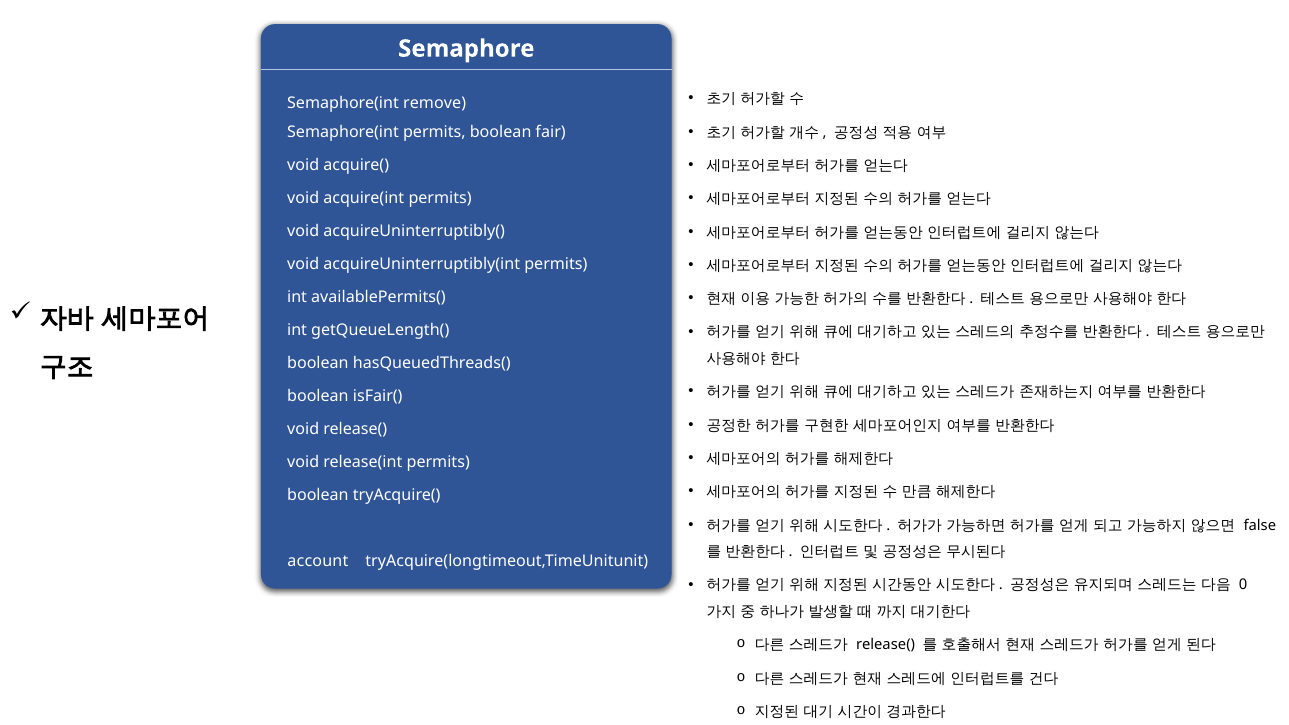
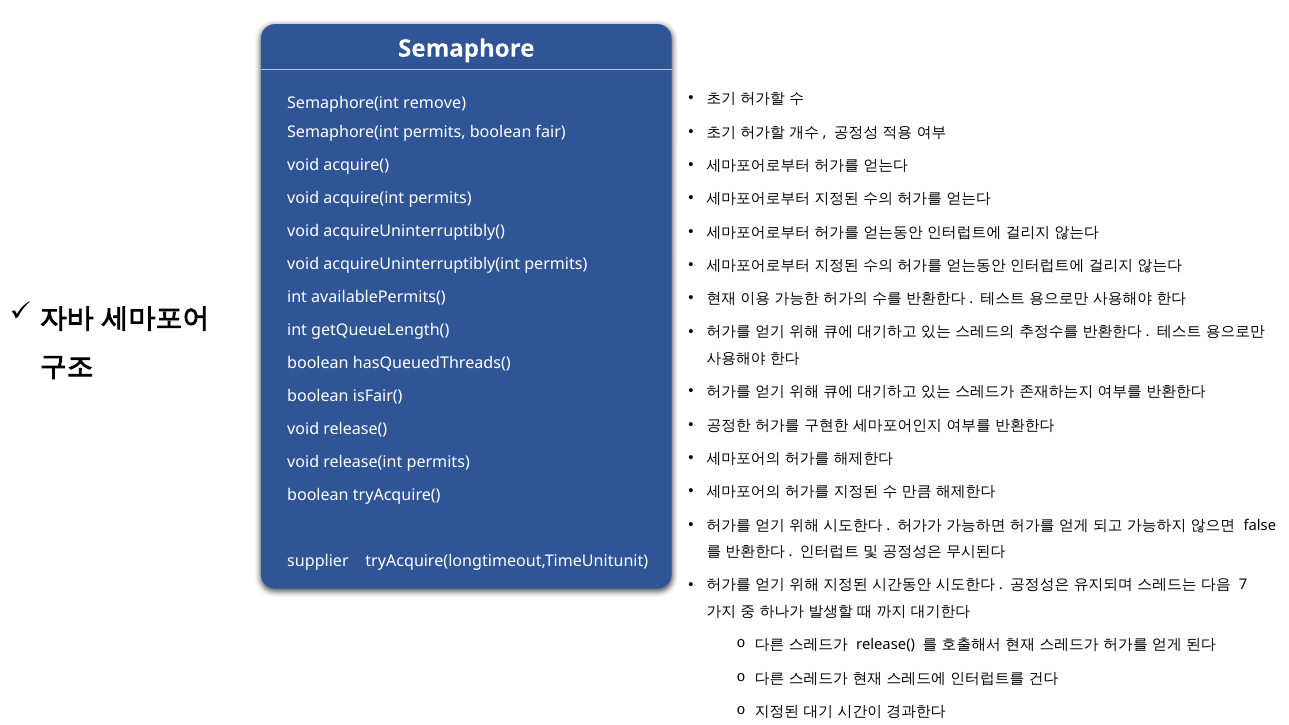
account: account -> supplier
0: 0 -> 7
